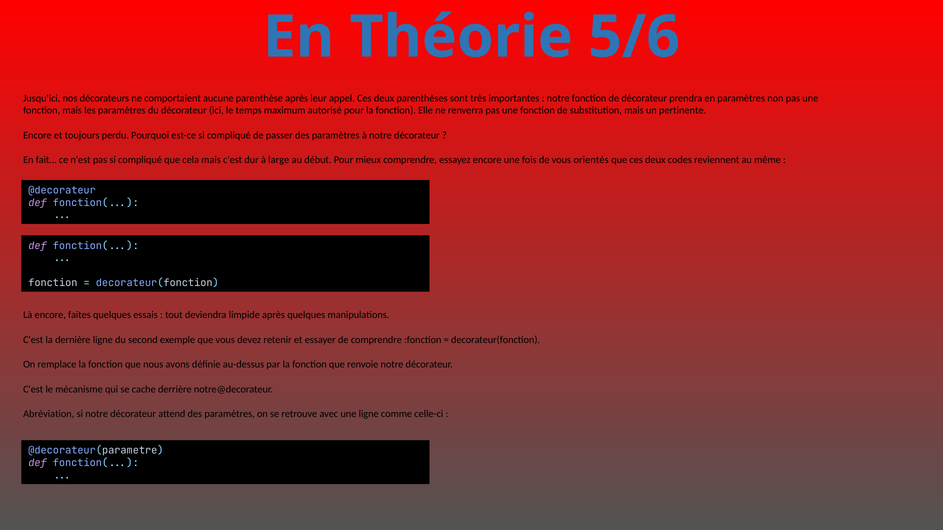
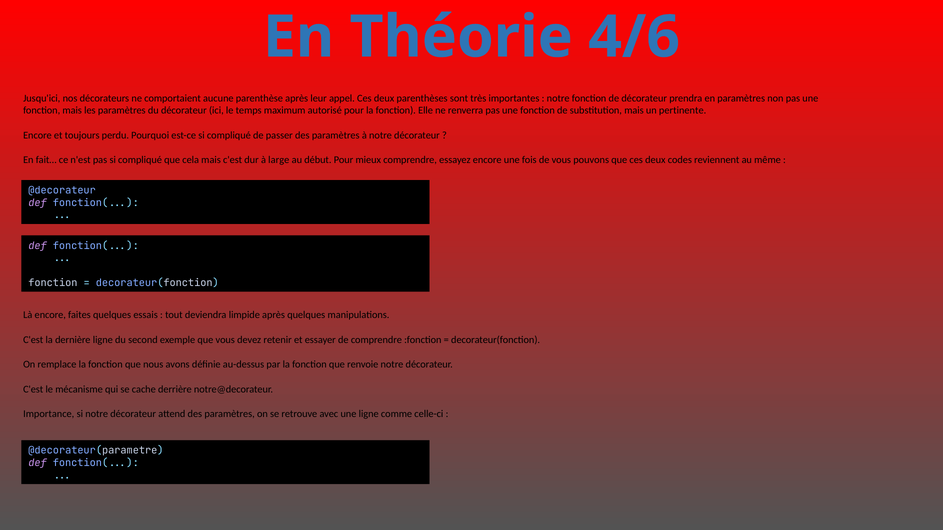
5/6: 5/6 -> 4/6
orientés: orientés -> pouvons
Abréviation: Abréviation -> Importance
